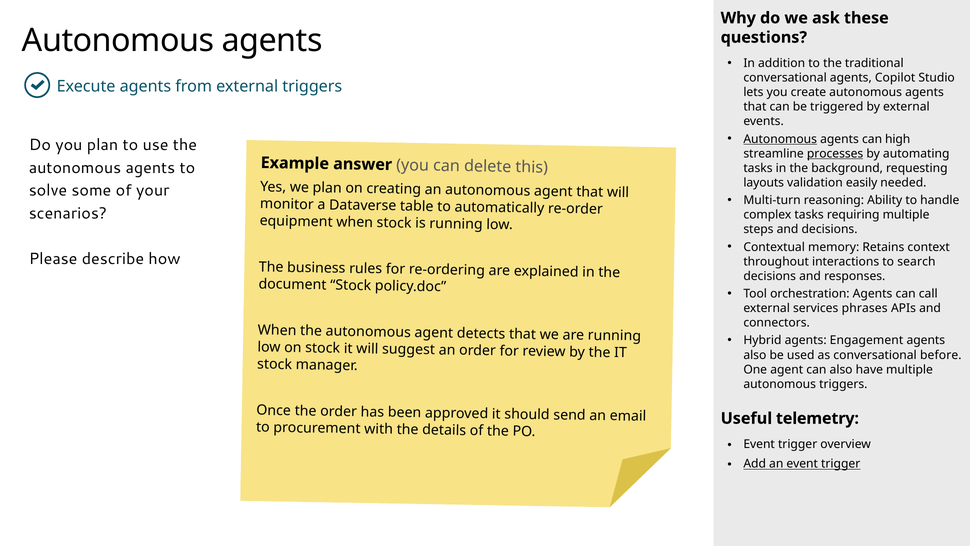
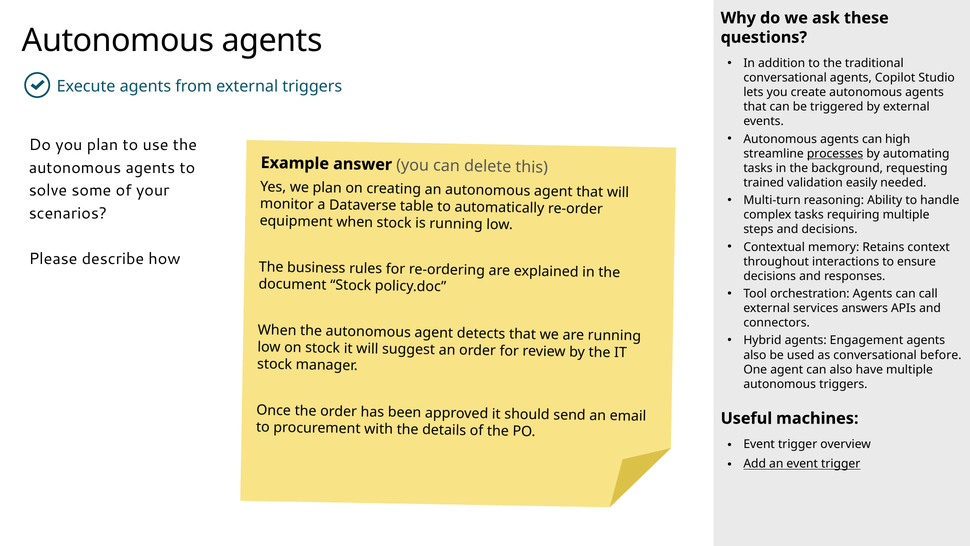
Autonomous at (780, 139) underline: present -> none
layouts: layouts -> trained
search: search -> ensure
phrases: phrases -> answers
telemetry: telemetry -> machines
